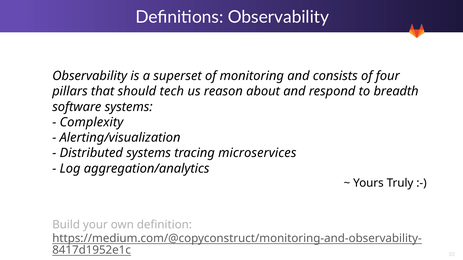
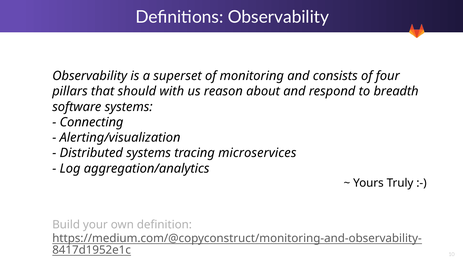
tech: tech -> with
Complexity: Complexity -> Connecting
